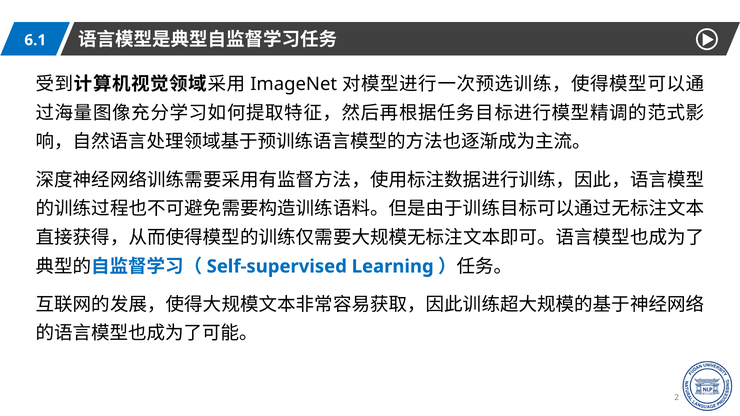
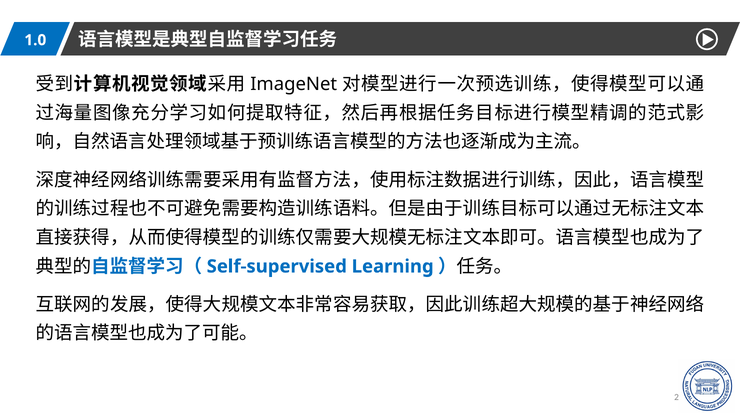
6.1: 6.1 -> 1.0
